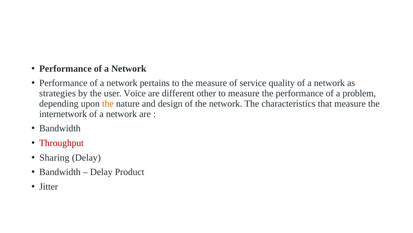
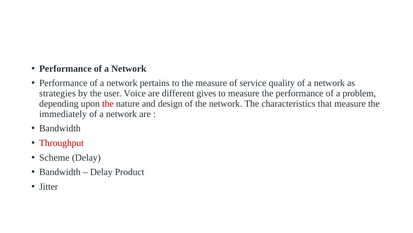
other: other -> gives
the at (108, 103) colour: orange -> red
internetwork: internetwork -> immediately
Sharing: Sharing -> Scheme
